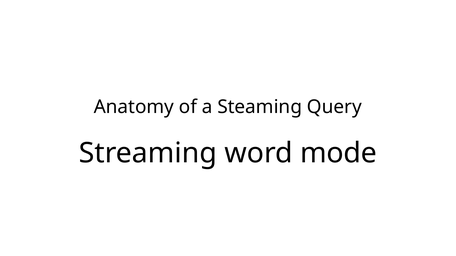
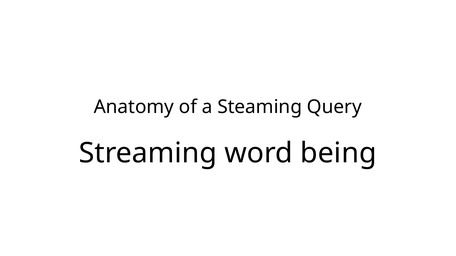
mode: mode -> being
